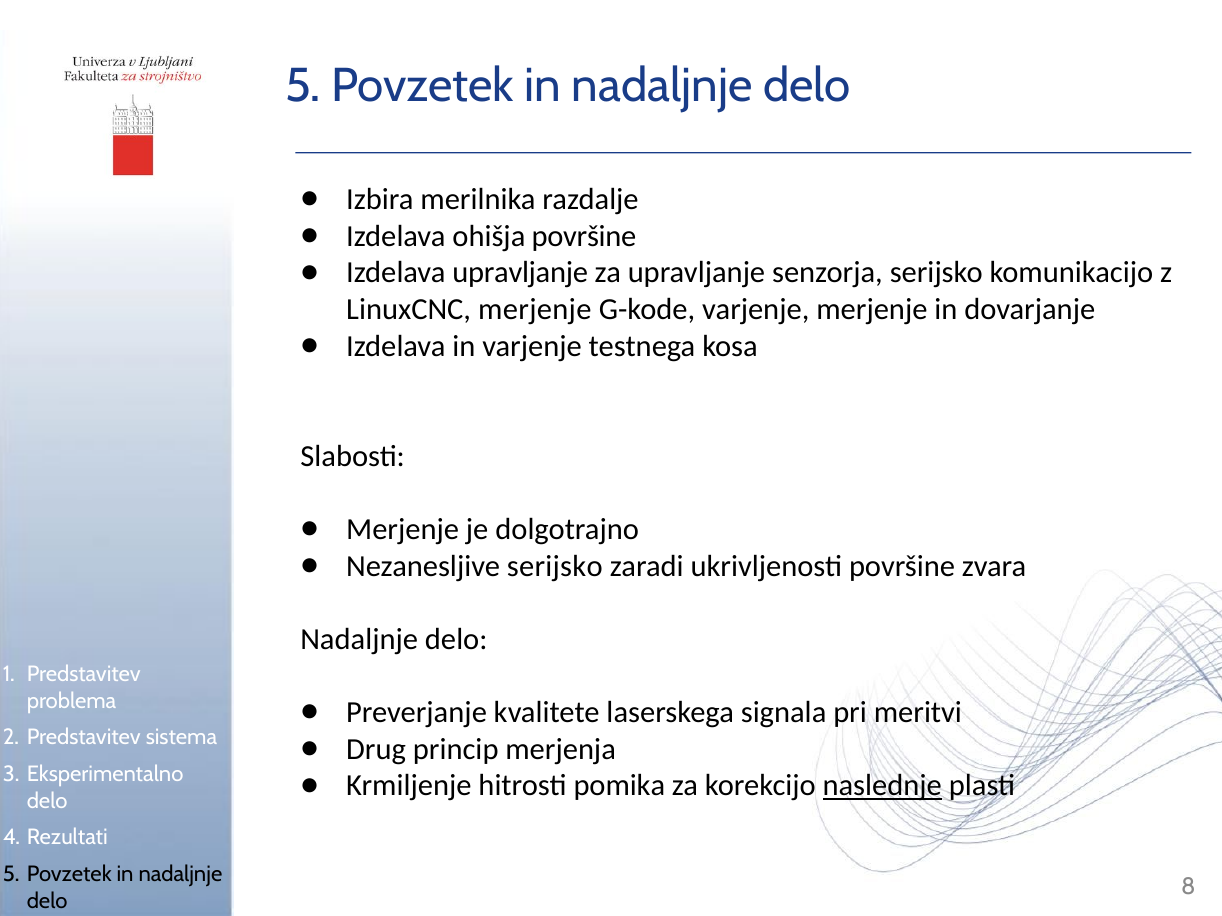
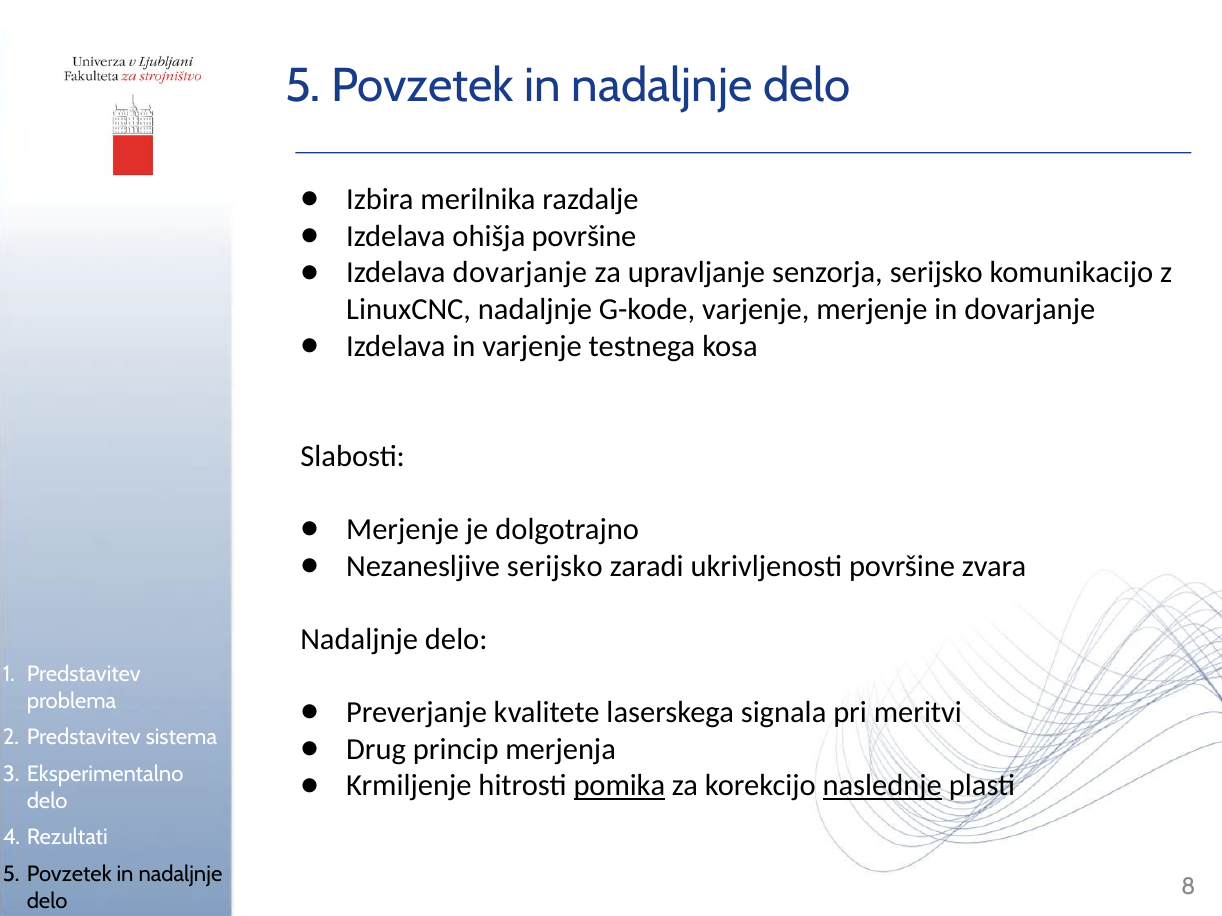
Izdelava upravljanje: upravljanje -> dovarjanje
LinuxCNC merjenje: merjenje -> nadaljnje
pomika underline: none -> present
